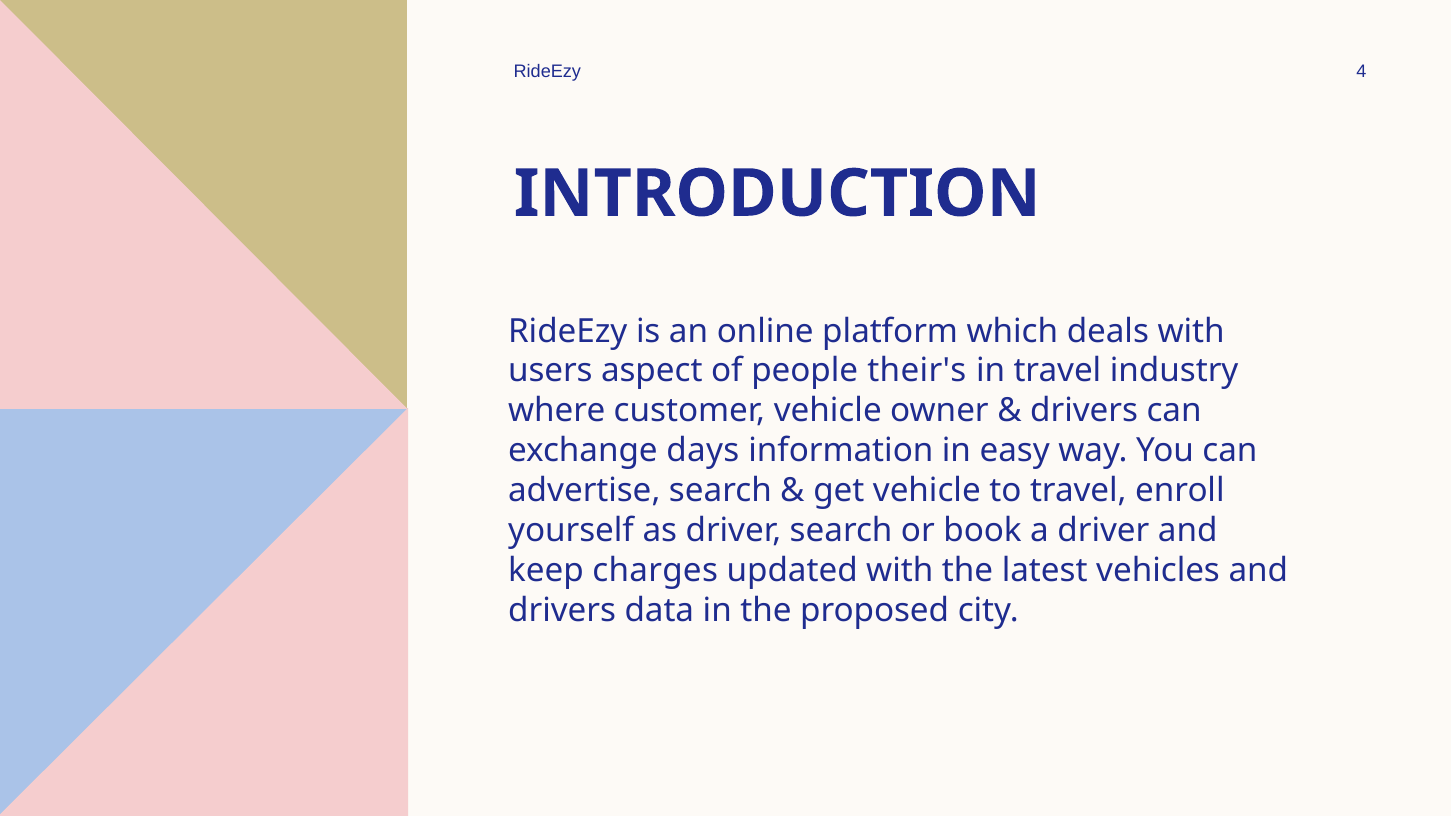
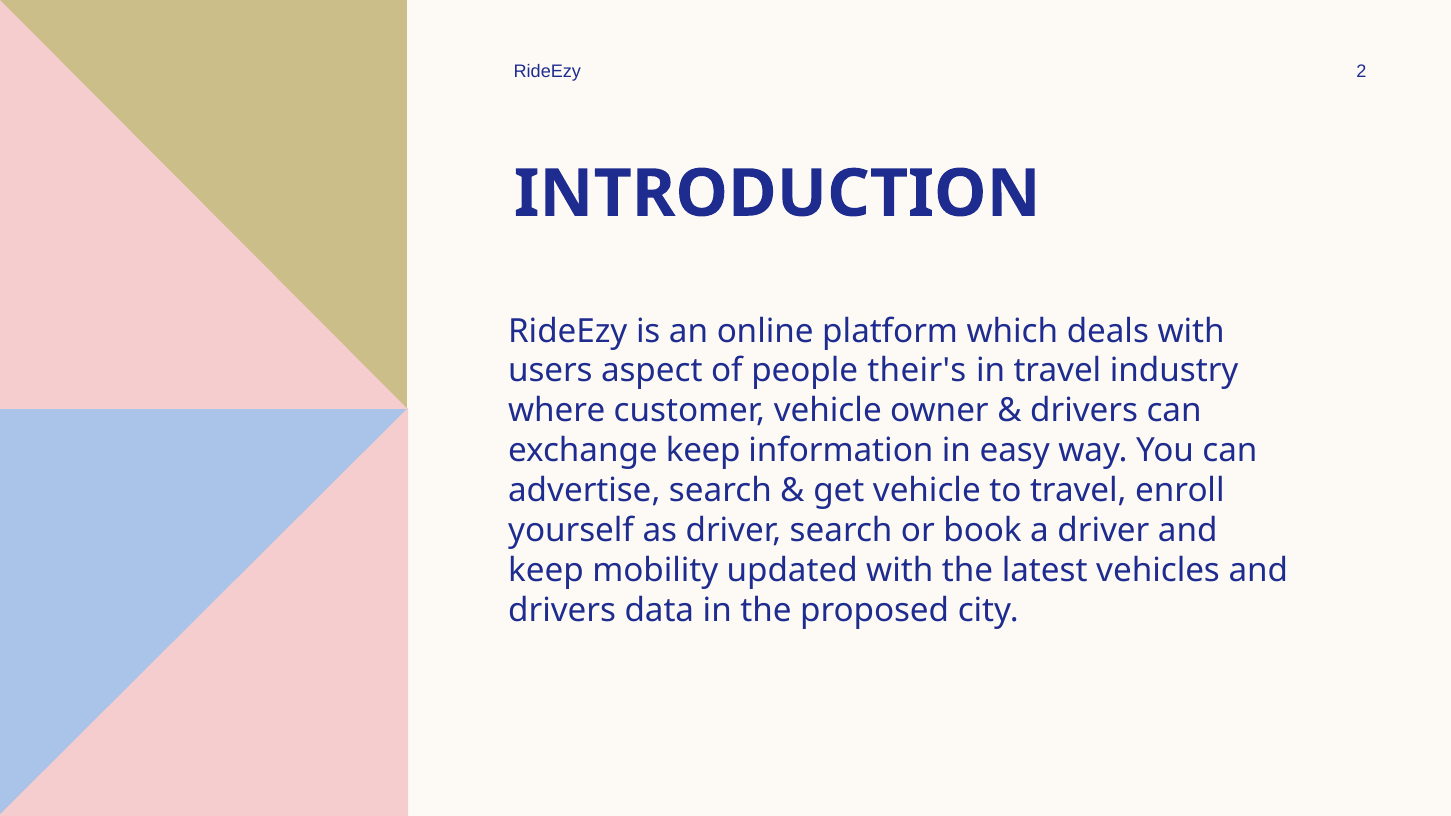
4: 4 -> 2
exchange days: days -> keep
charges: charges -> mobility
